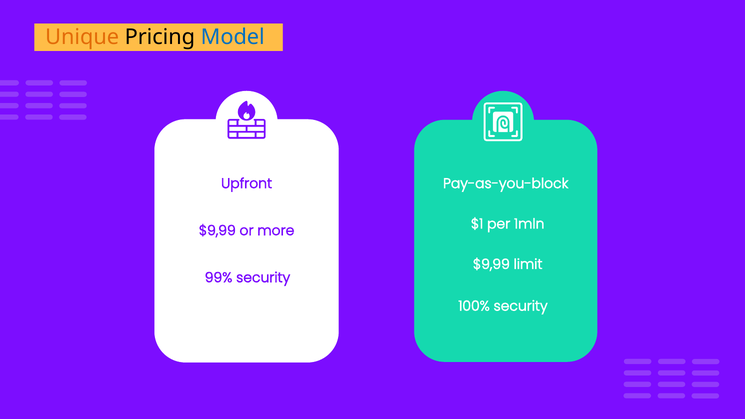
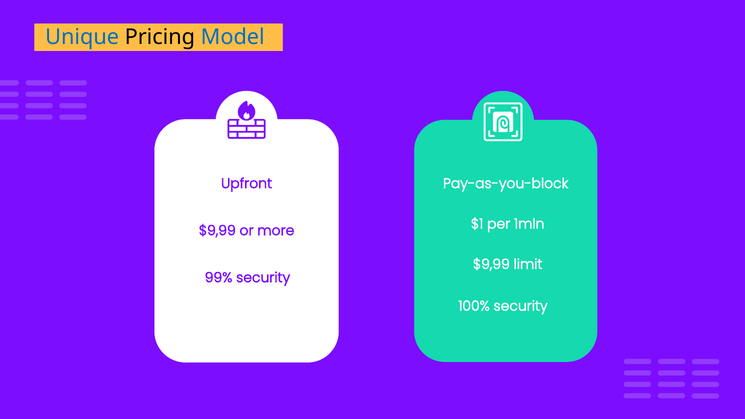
Unique colour: orange -> blue
